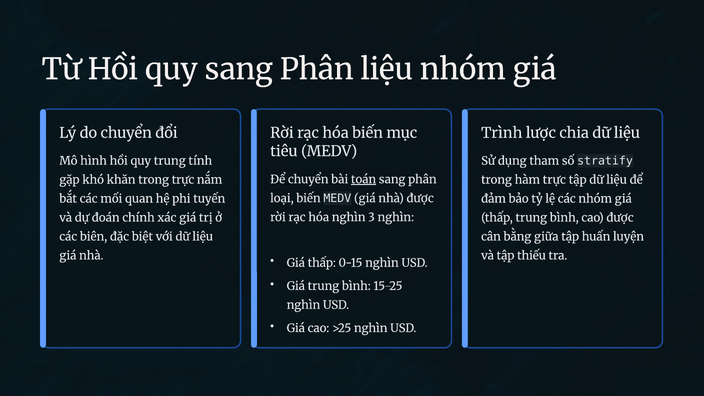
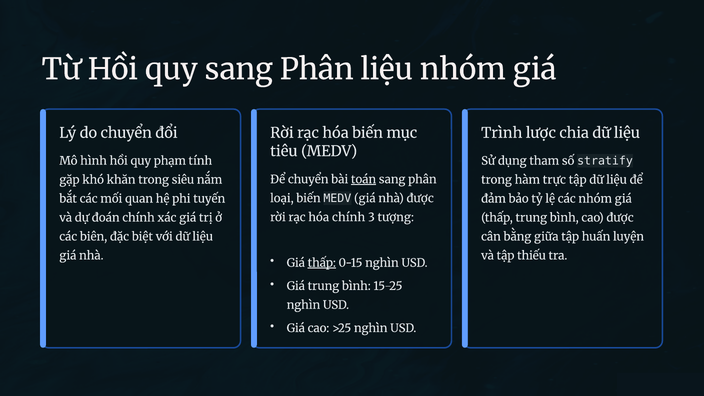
quy trung: trung -> phạm
trong trực: trực -> siêu
hóa nghìn: nghìn -> chính
3 nghìn: nghìn -> tượng
thấp at (322, 263) underline: none -> present
